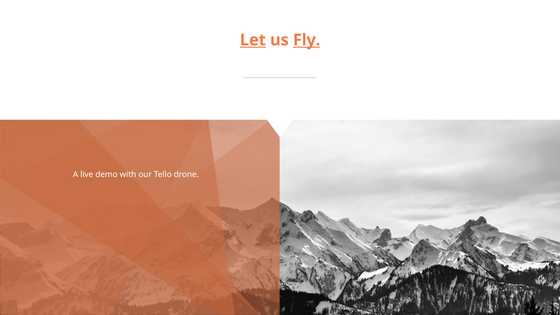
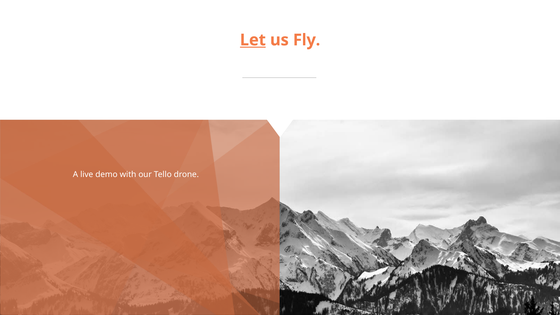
Fly underline: present -> none
